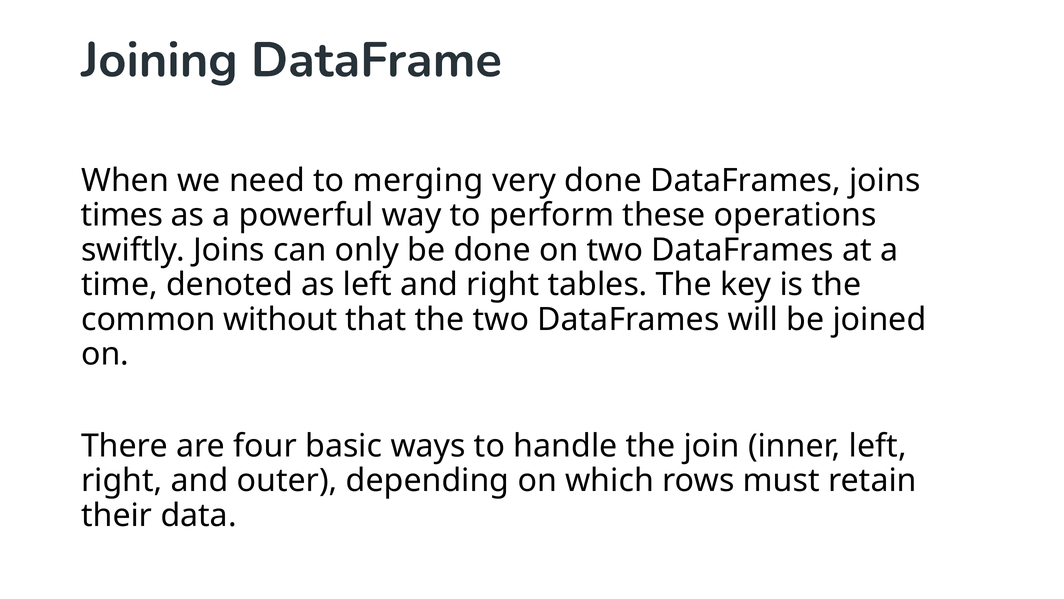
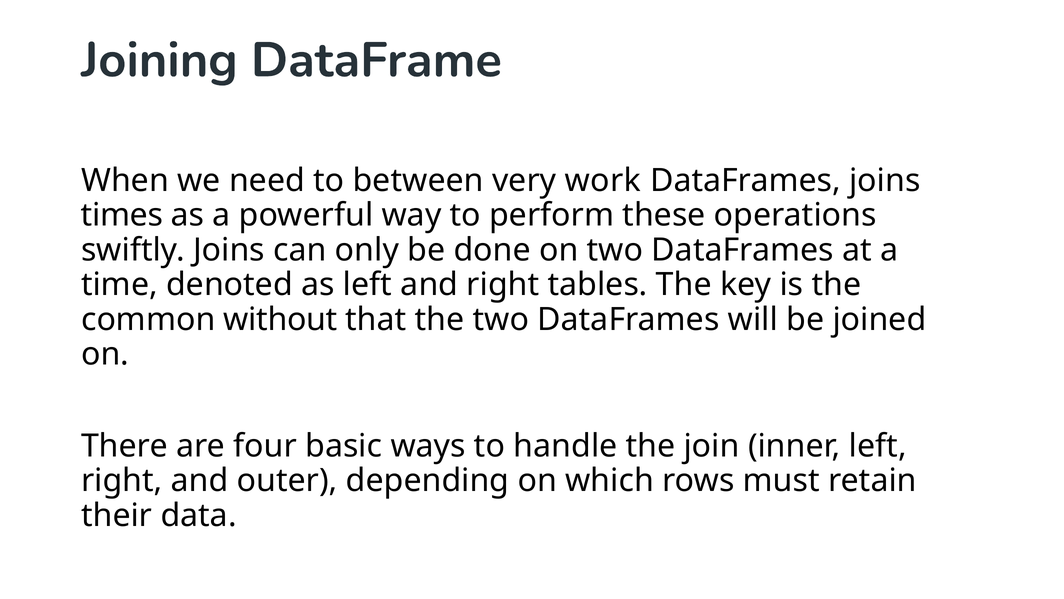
merging: merging -> between
very done: done -> work
